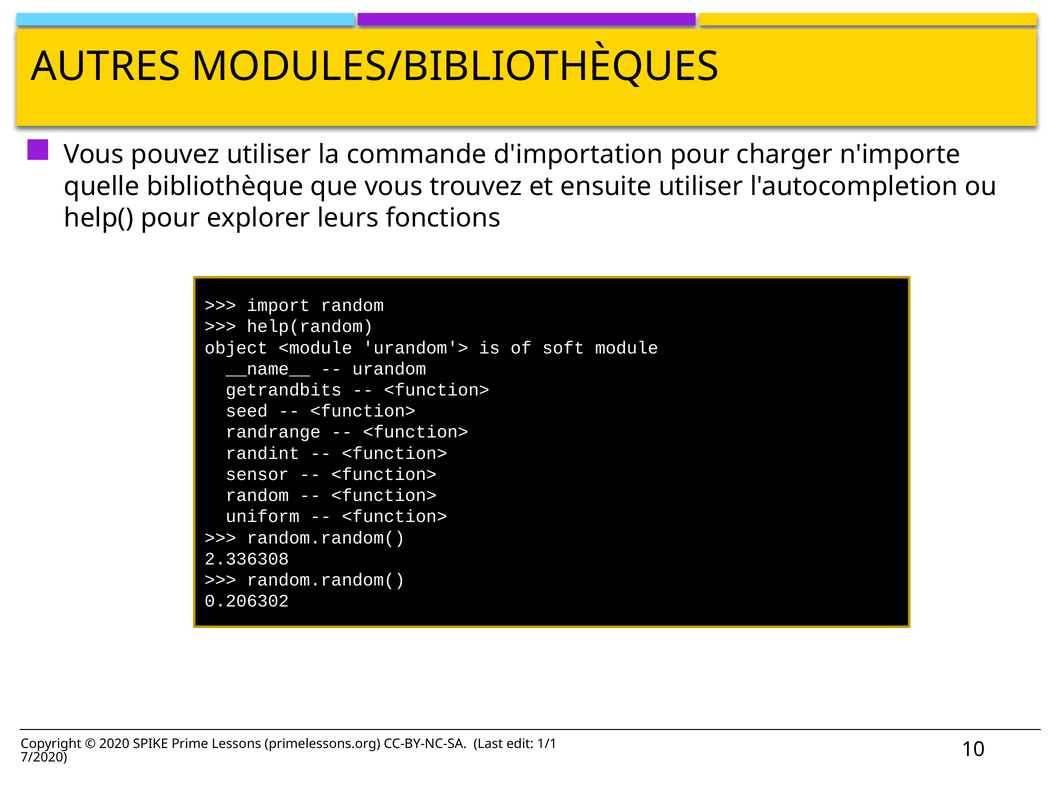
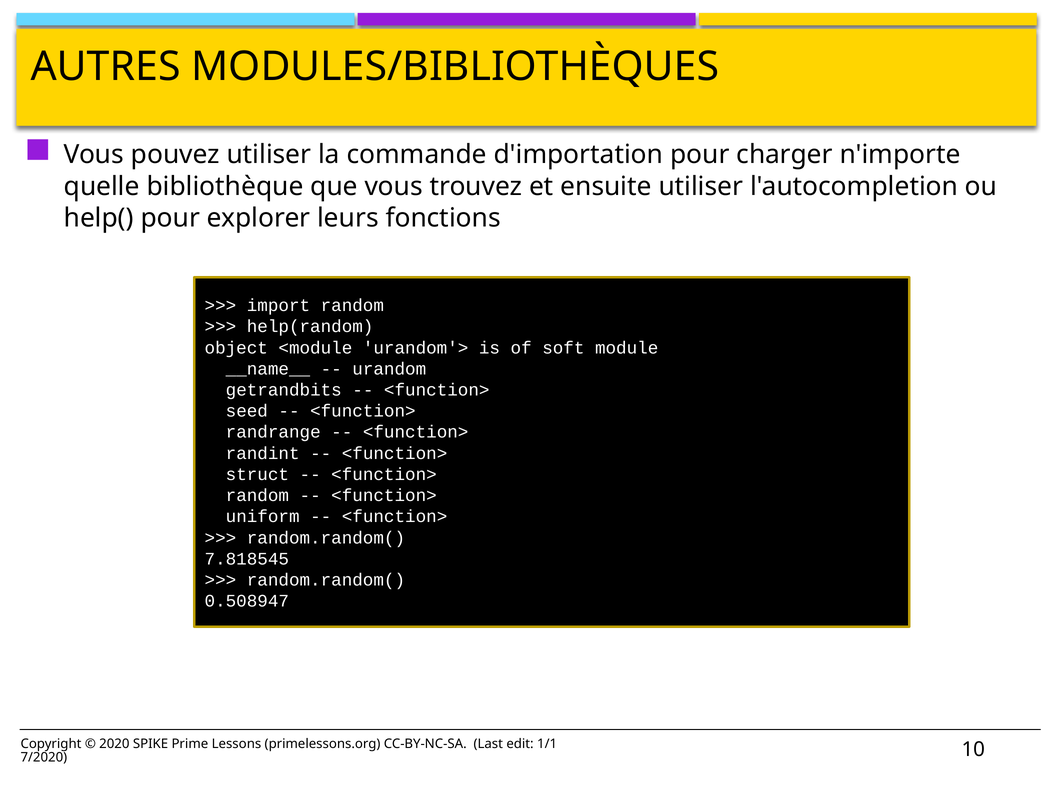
sensor: sensor -> struct
2.336308: 2.336308 -> 7.818545
0.206302: 0.206302 -> 0.508947
